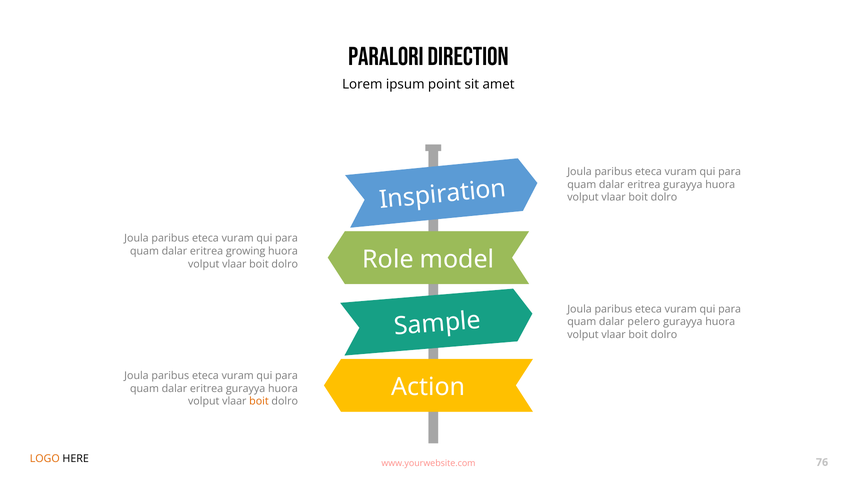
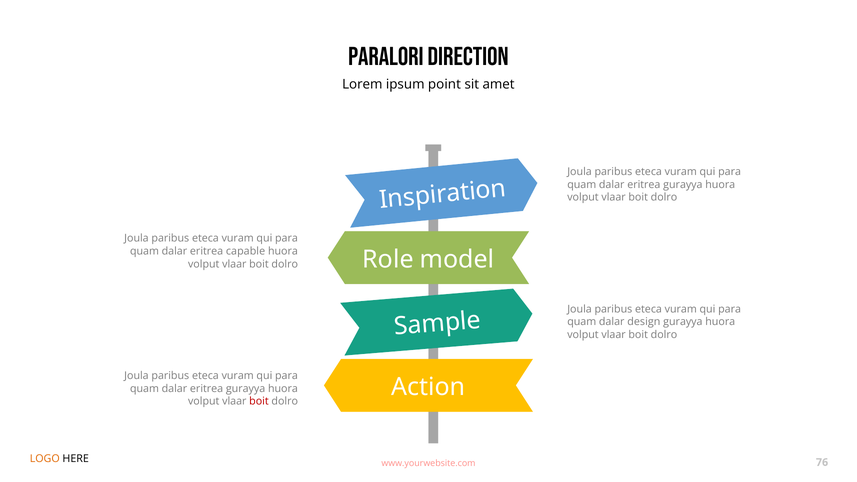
growing: growing -> capable
pelero: pelero -> design
boit at (259, 401) colour: orange -> red
